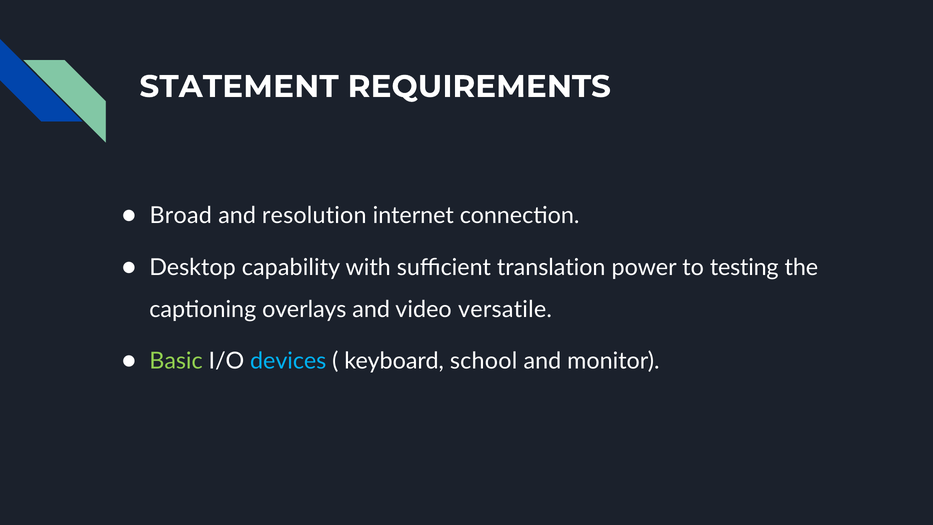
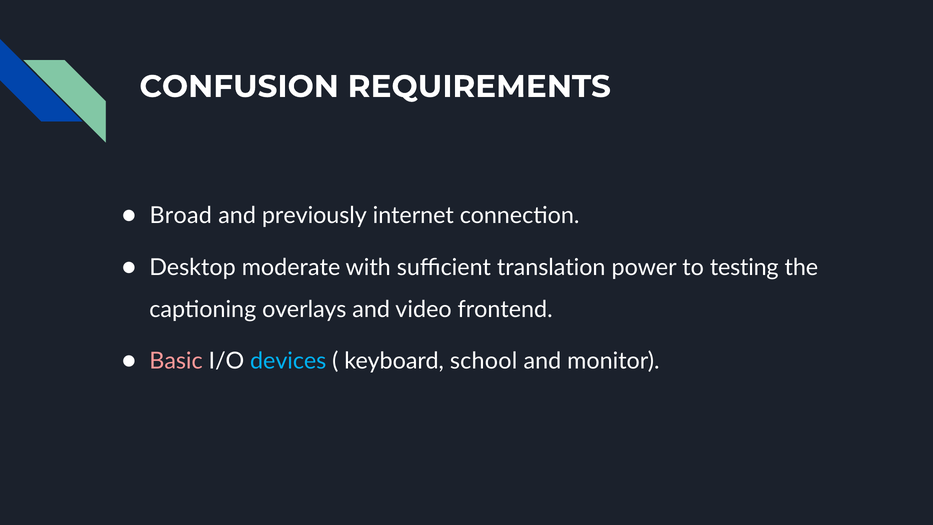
STATEMENT: STATEMENT -> CONFUSION
resolution: resolution -> previously
capability: capability -> moderate
versatile: versatile -> frontend
Basic colour: light green -> pink
